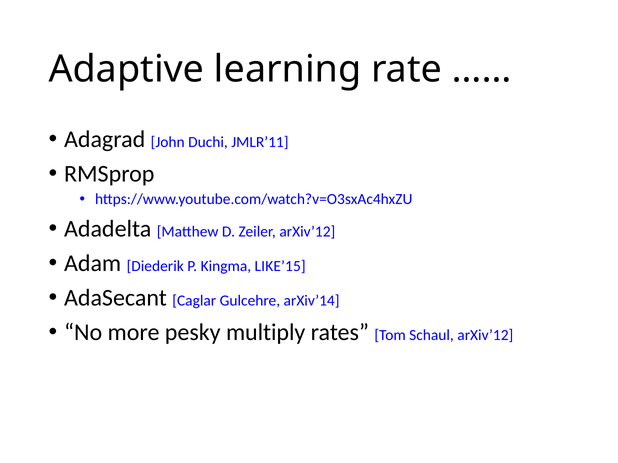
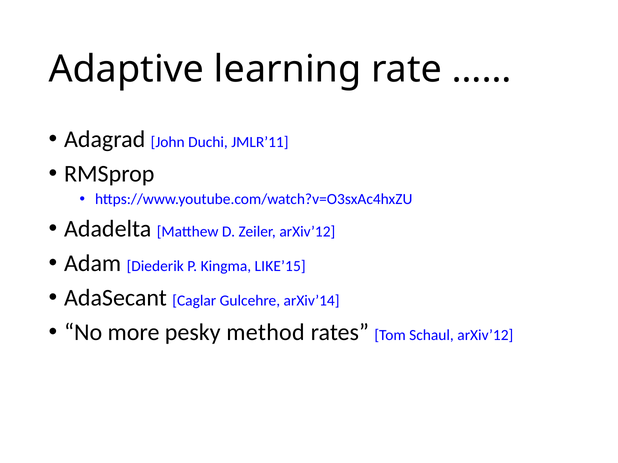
multiply: multiply -> method
